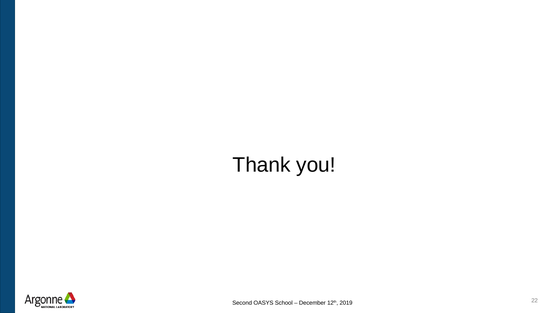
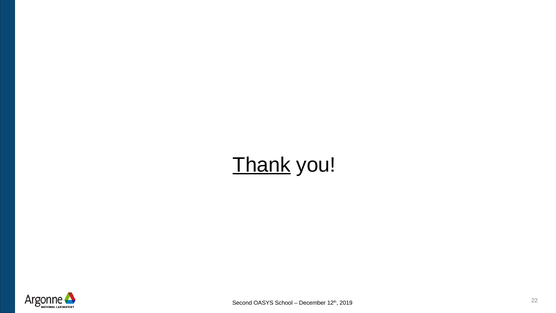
Thank underline: none -> present
